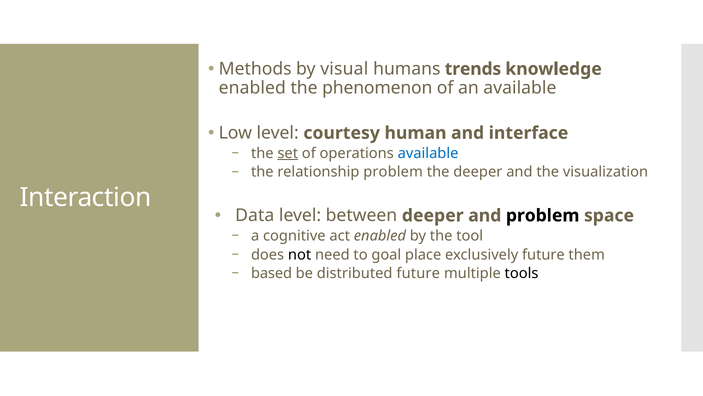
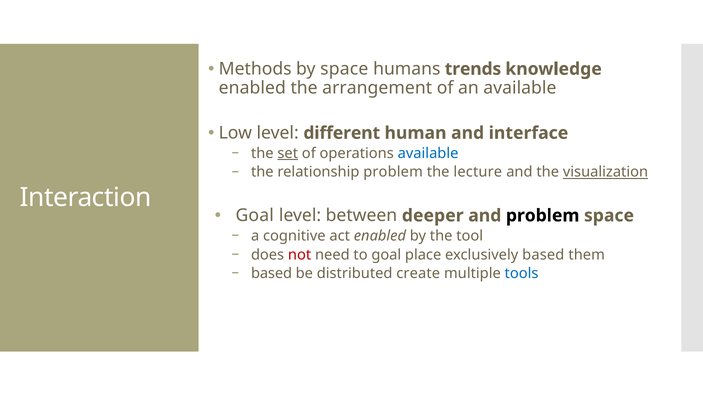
by visual: visual -> space
phenomenon: phenomenon -> arrangement
courtesy: courtesy -> different
the deeper: deeper -> lecture
visualization underline: none -> present
Data at (255, 215): Data -> Goal
not colour: black -> red
exclusively future: future -> based
distributed future: future -> create
tools colour: black -> blue
